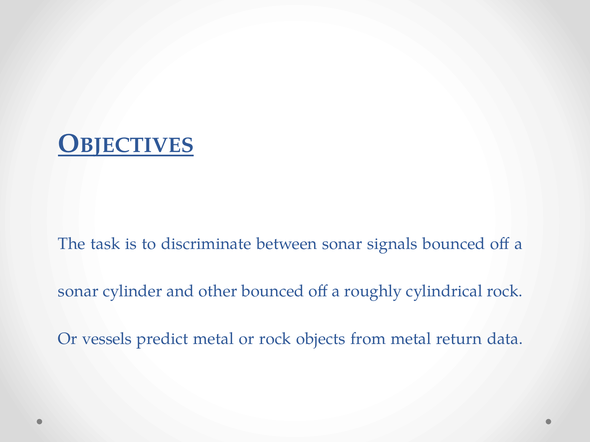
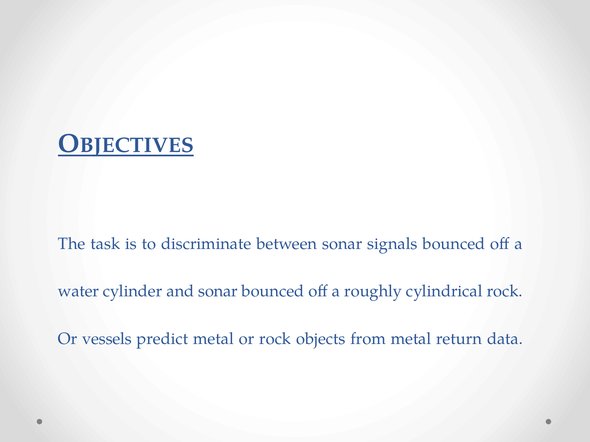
sonar at (78, 292): sonar -> water
and other: other -> sonar
